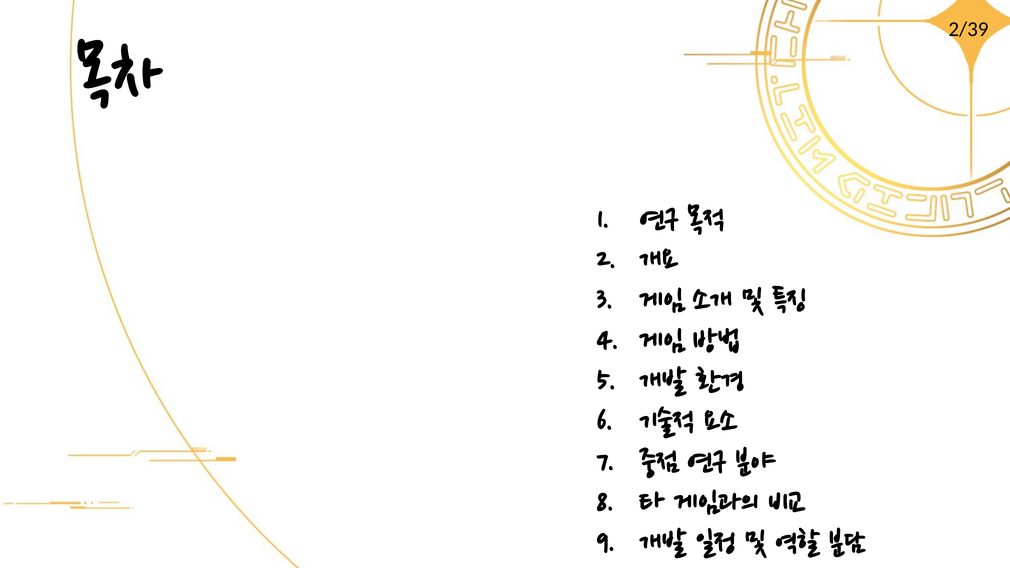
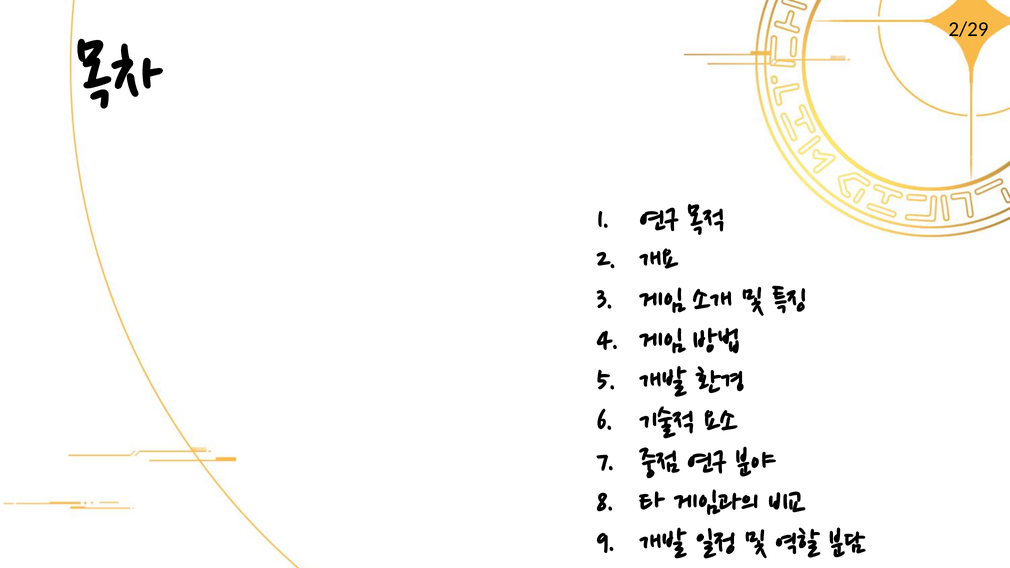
2/39: 2/39 -> 2/29
